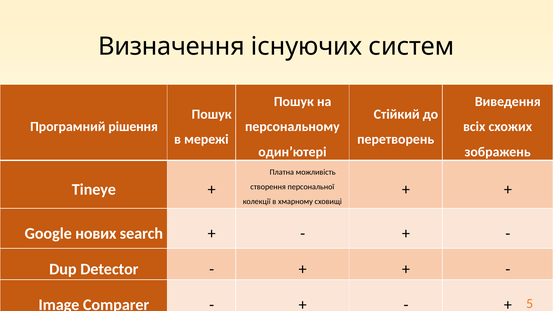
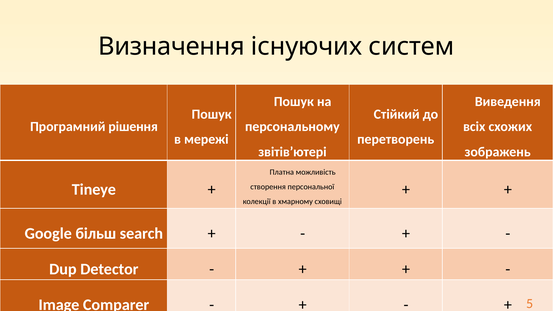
один’ютері: один’ютері -> звітів’ютері
нових: нових -> більш
